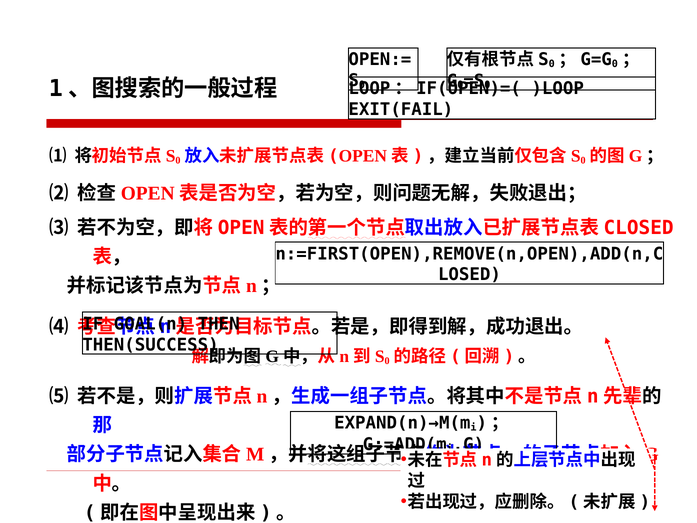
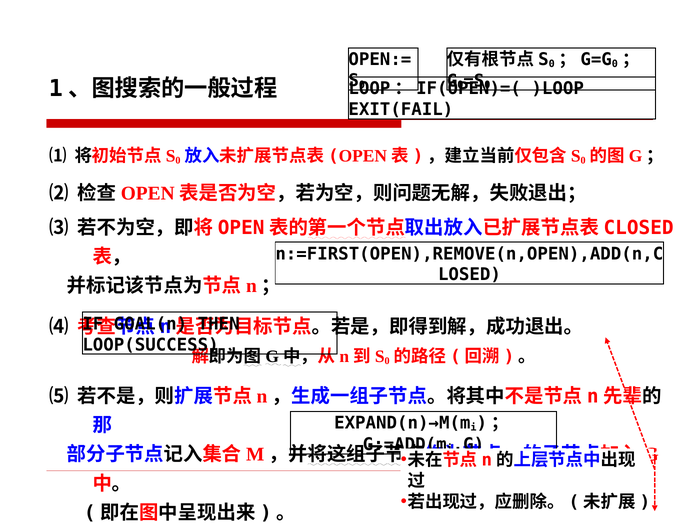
THEN(SUCCESS: THEN(SUCCESS -> LOOP(SUCCESS
